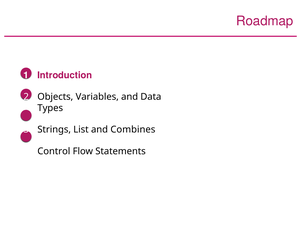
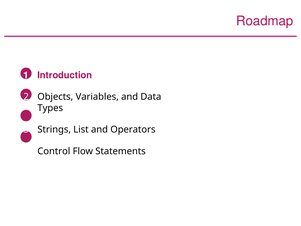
Combines: Combines -> Operators
